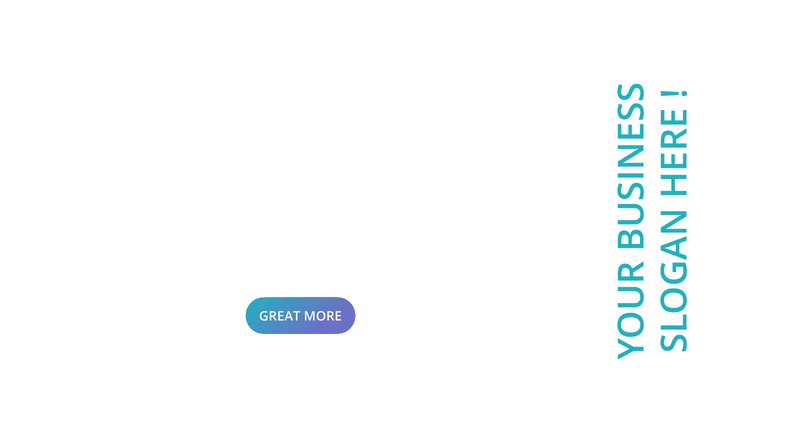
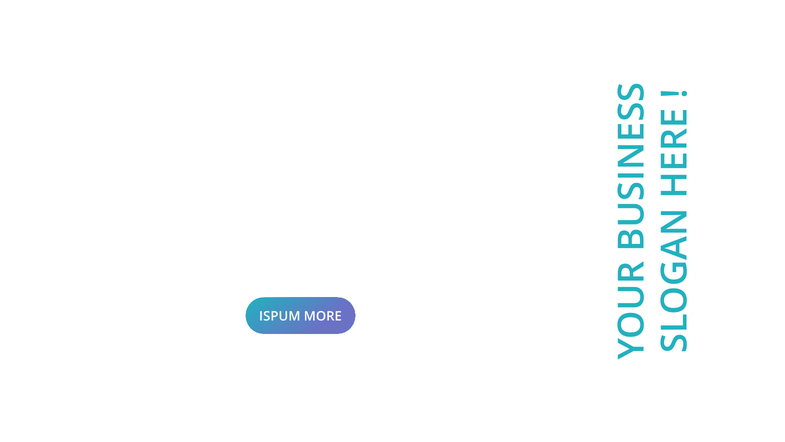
GREAT: GREAT -> ISPUM
